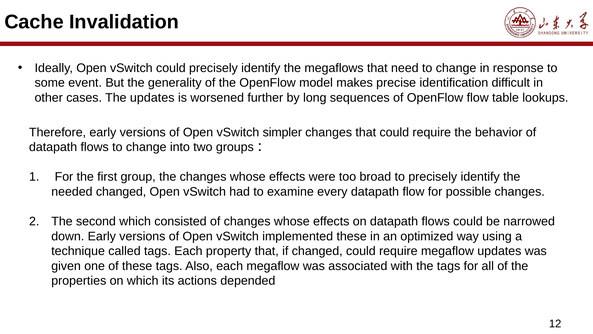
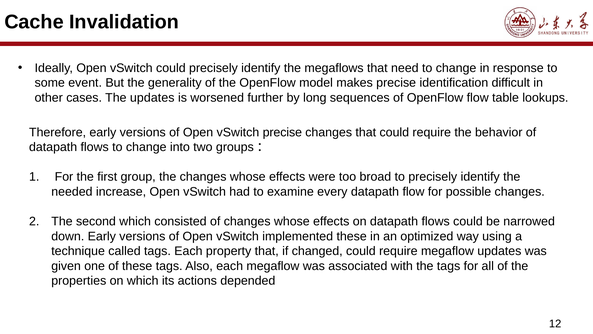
vSwitch simpler: simpler -> precise
needed changed: changed -> increase
